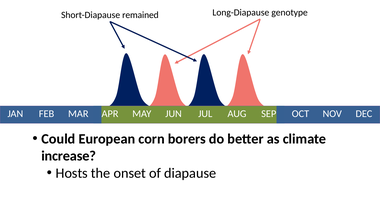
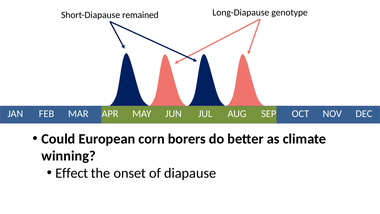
increase: increase -> winning
Hosts: Hosts -> Effect
